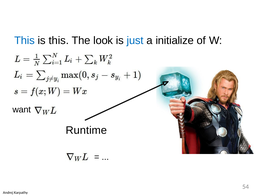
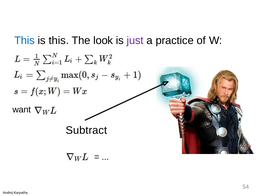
just colour: blue -> purple
initialize: initialize -> practice
Runtime: Runtime -> Subtract
